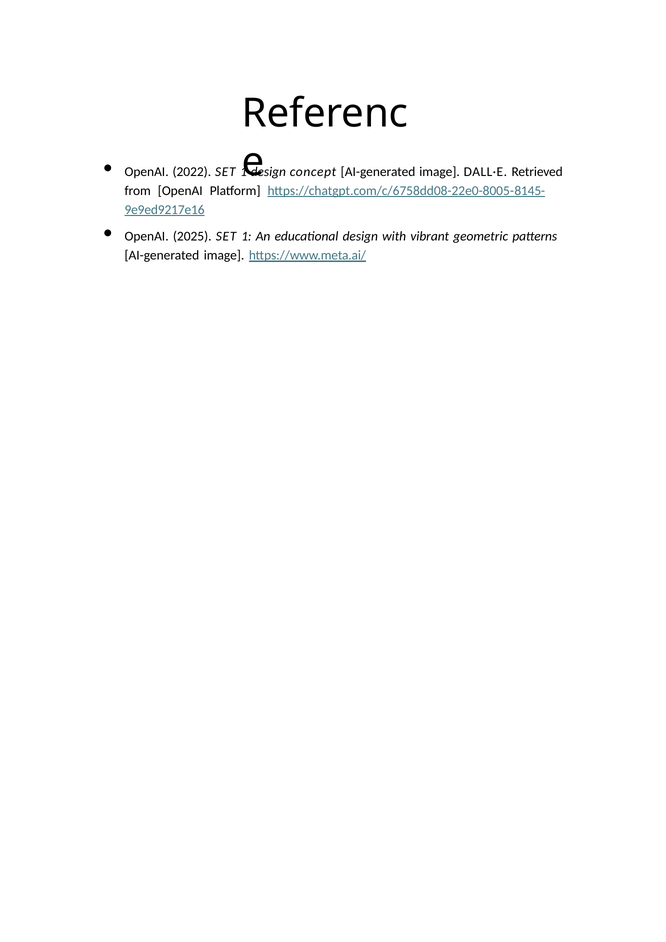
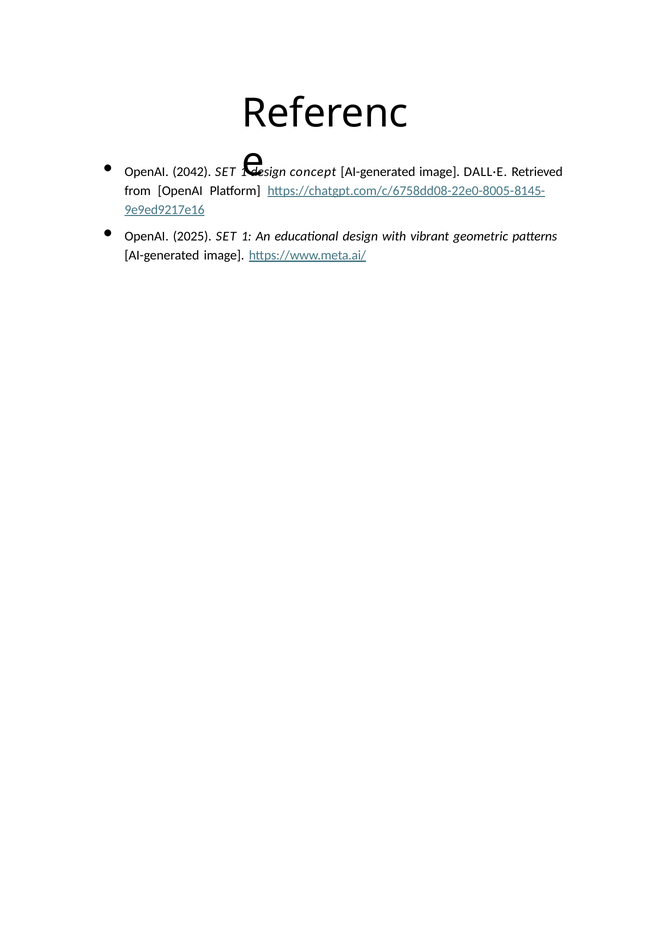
2022: 2022 -> 2042
